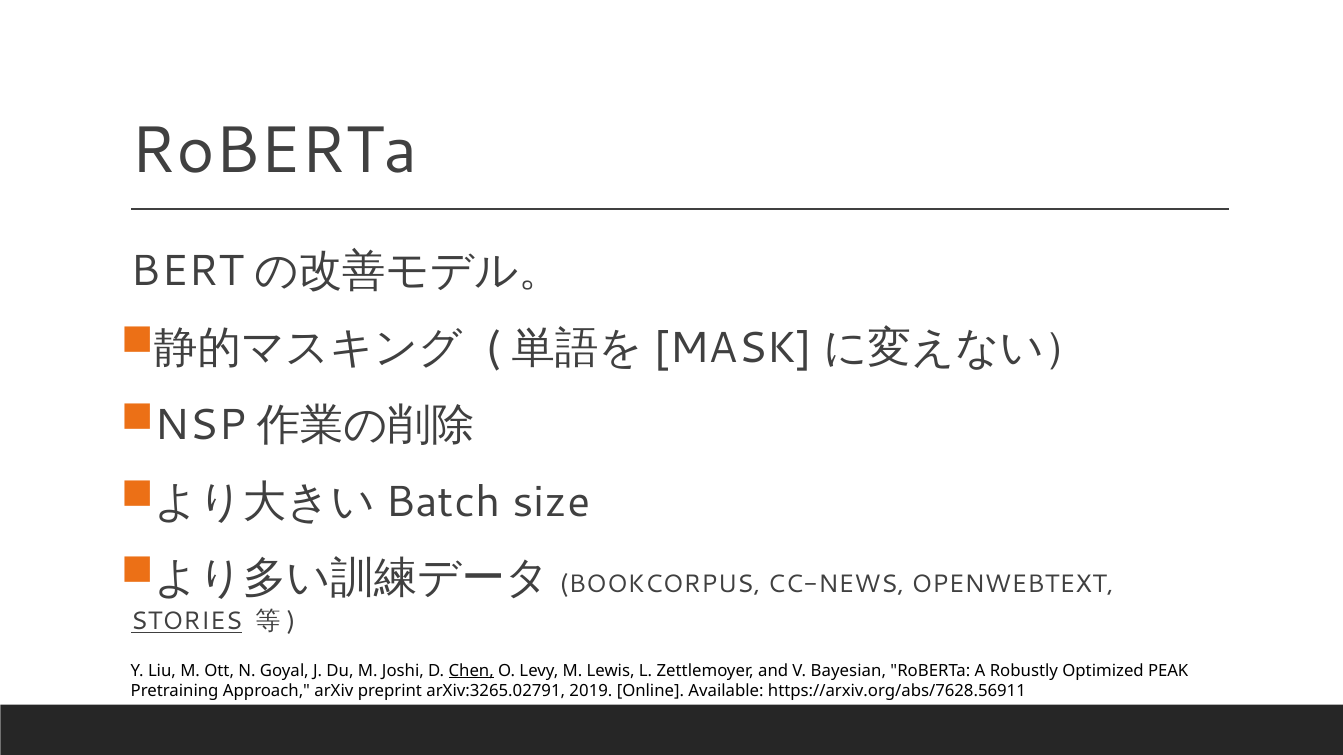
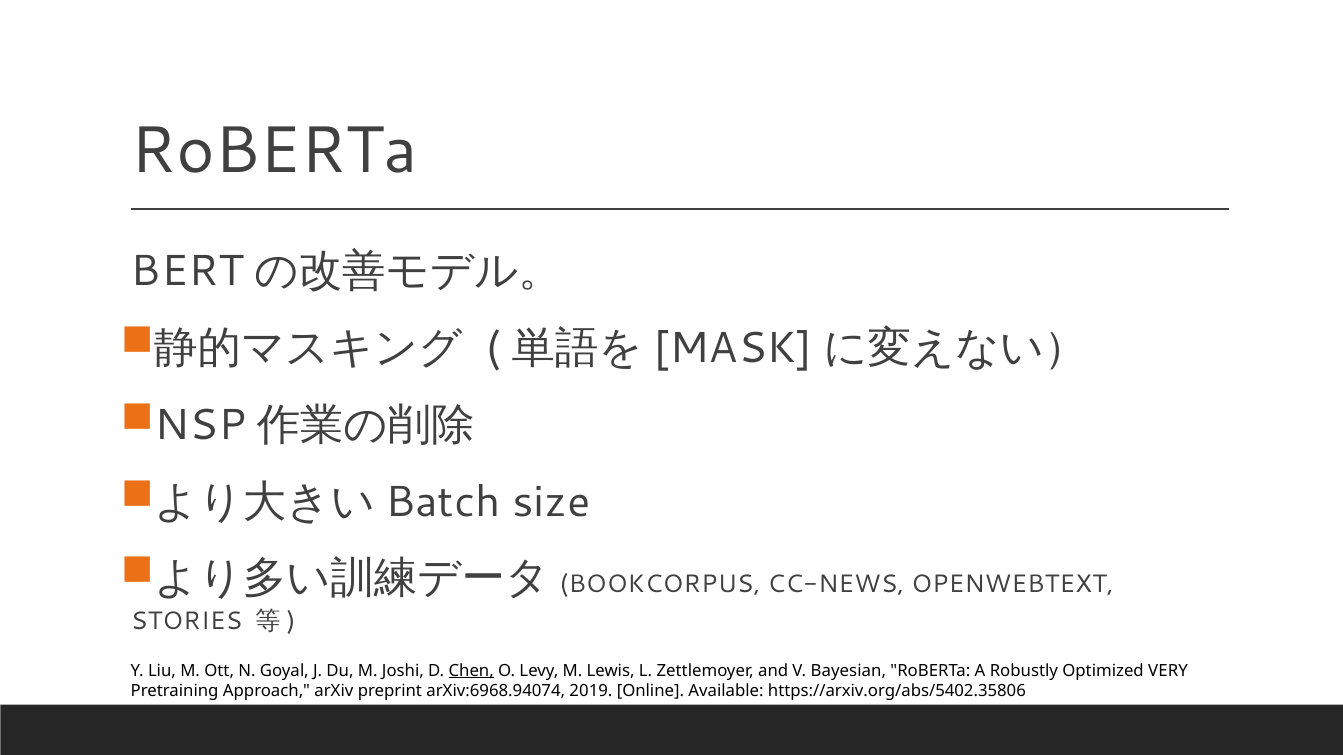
STORIES underline: present -> none
PEAK: PEAK -> VERY
arXiv:3265.02791: arXiv:3265.02791 -> arXiv:6968.94074
https://arxiv.org/abs/7628.56911: https://arxiv.org/abs/7628.56911 -> https://arxiv.org/abs/5402.35806
